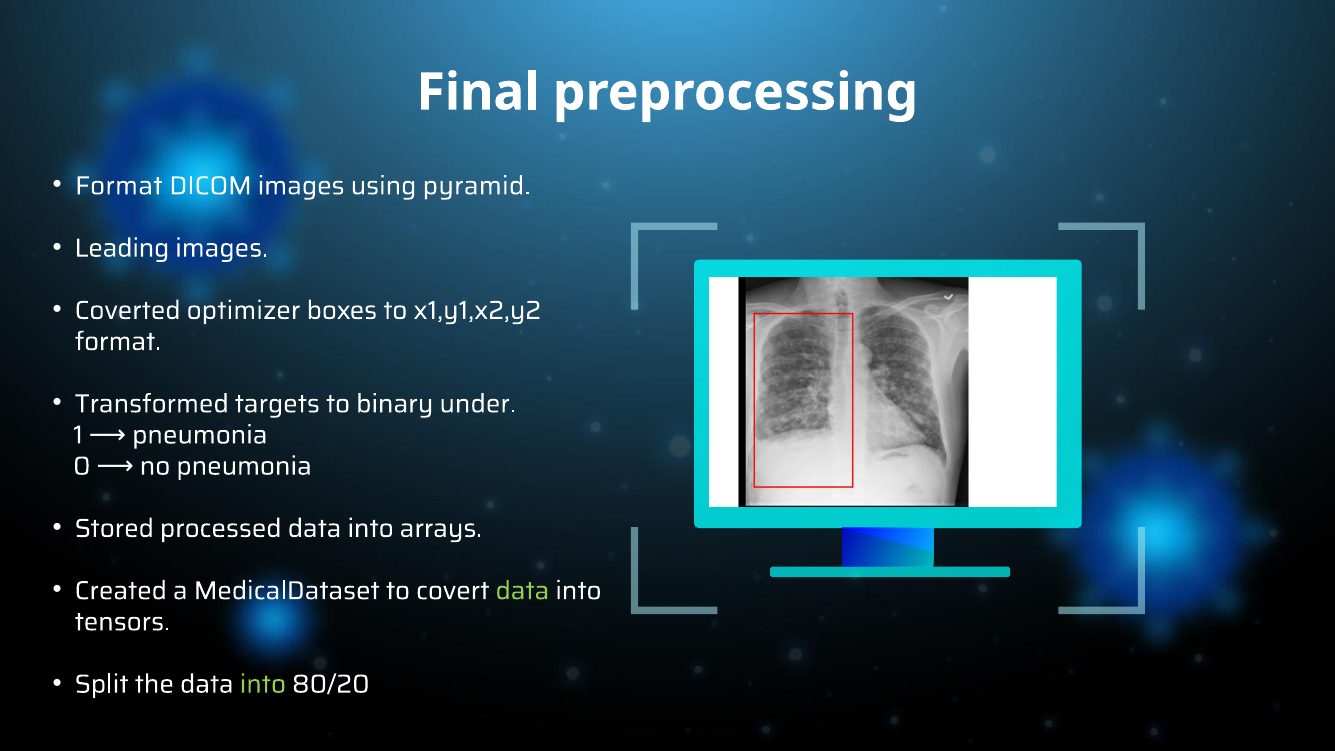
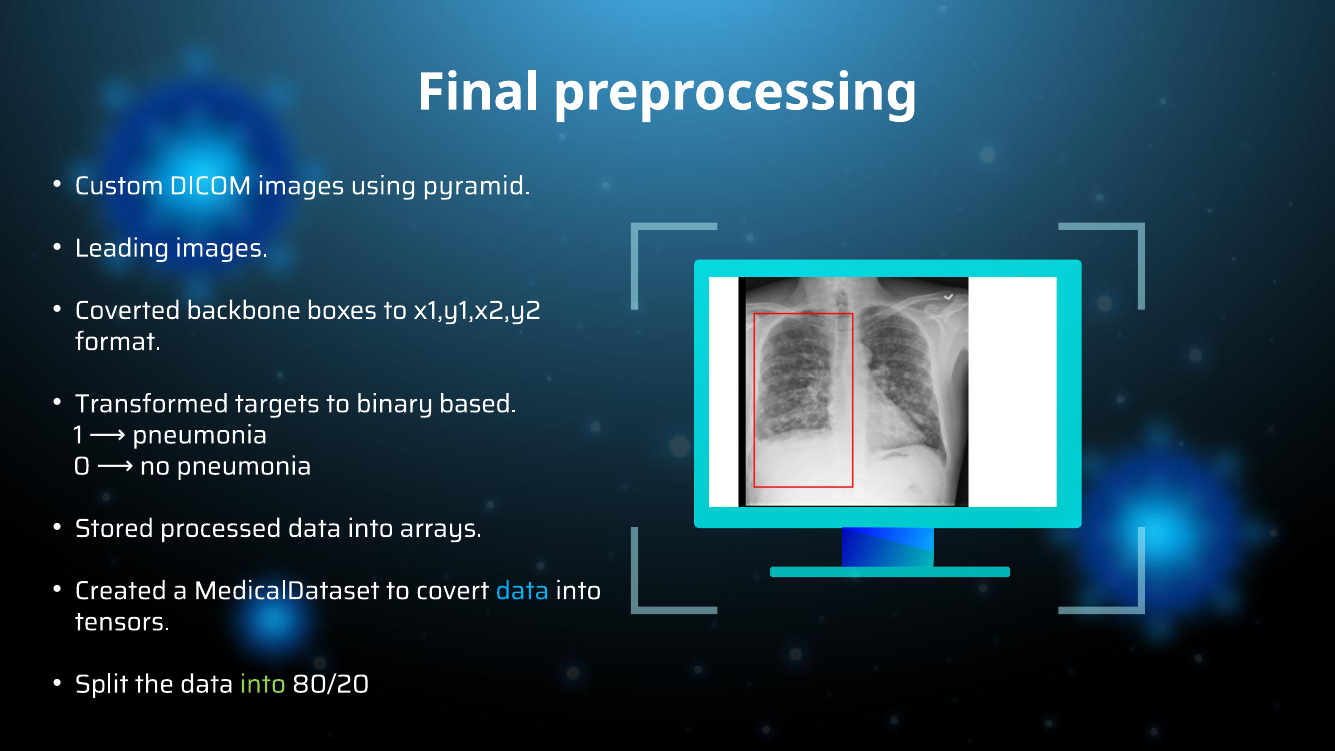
Format at (119, 186): Format -> Custom
optimizer: optimizer -> backbone
under: under -> based
data at (522, 591) colour: light green -> light blue
